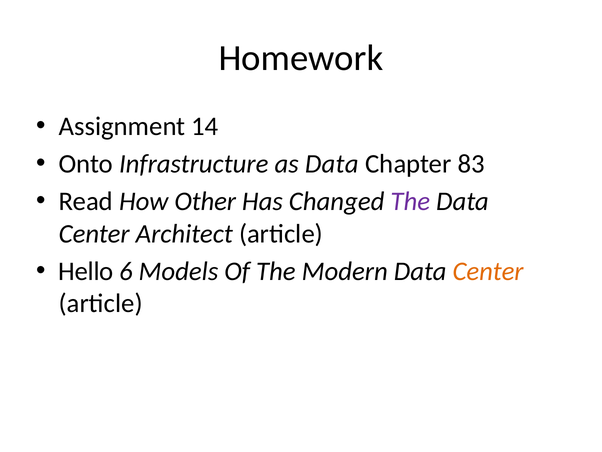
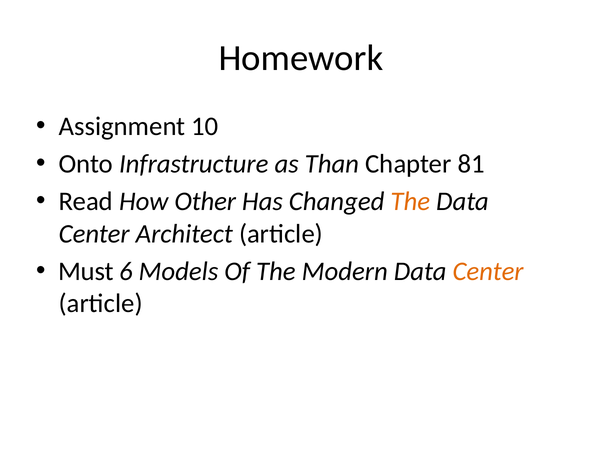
14: 14 -> 10
as Data: Data -> Than
83: 83 -> 81
The at (410, 201) colour: purple -> orange
Hello: Hello -> Must
